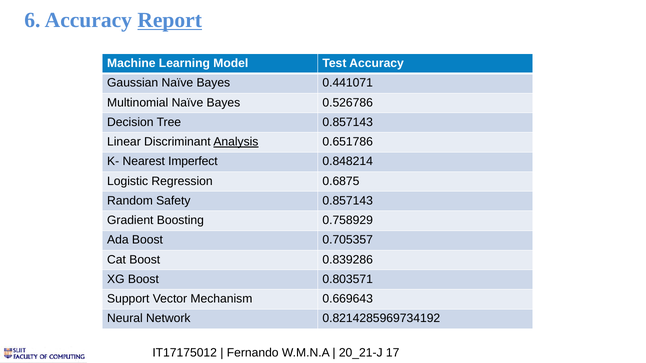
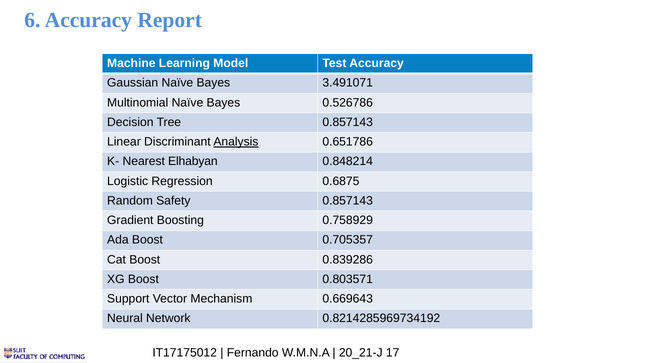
Report underline: present -> none
0.441071: 0.441071 -> 3.491071
Imperfect: Imperfect -> Elhabyan
